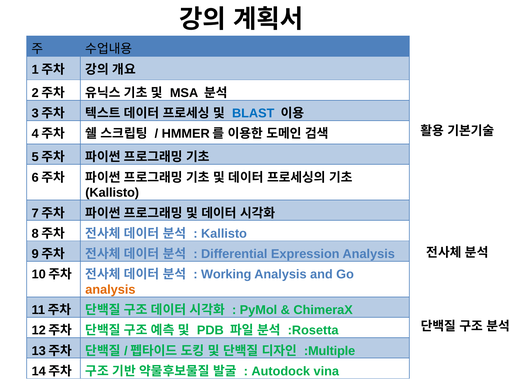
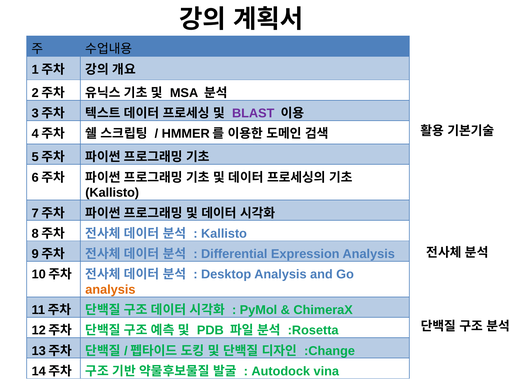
BLAST colour: blue -> purple
Working: Working -> Desktop
:Multiple: :Multiple -> :Change
